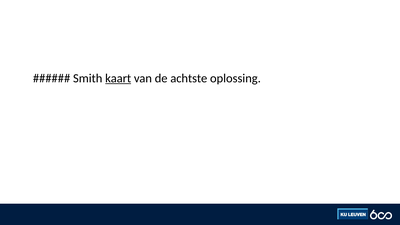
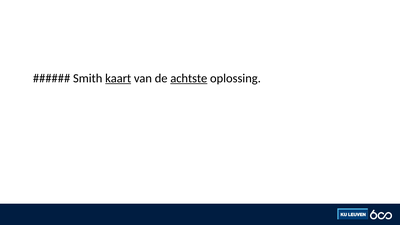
achtste underline: none -> present
